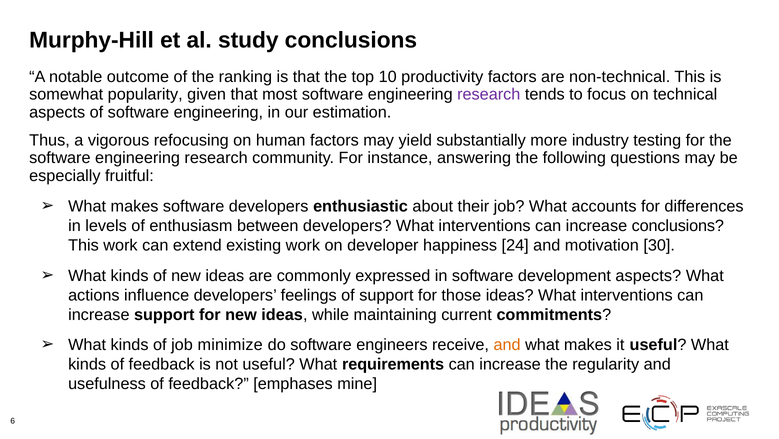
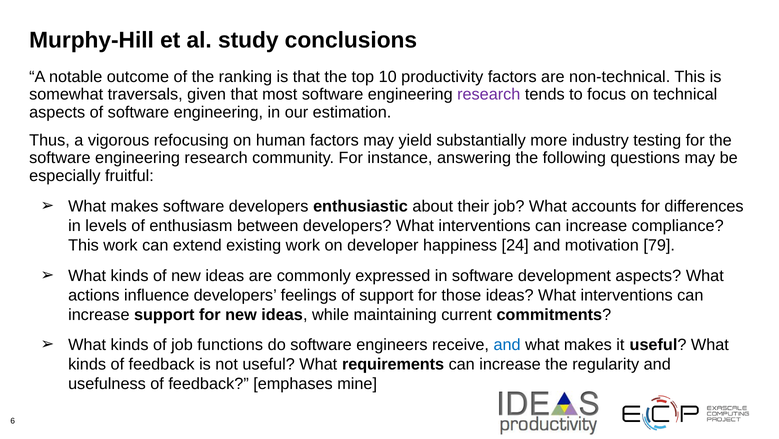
popularity: popularity -> traversals
increase conclusions: conclusions -> compliance
30: 30 -> 79
minimize: minimize -> functions
and at (507, 344) colour: orange -> blue
